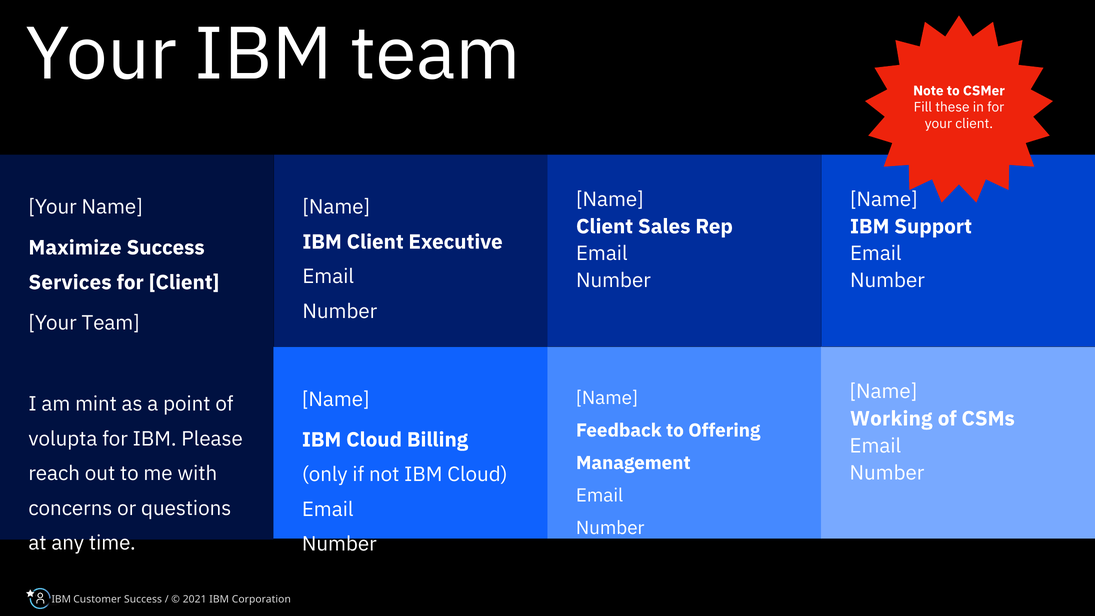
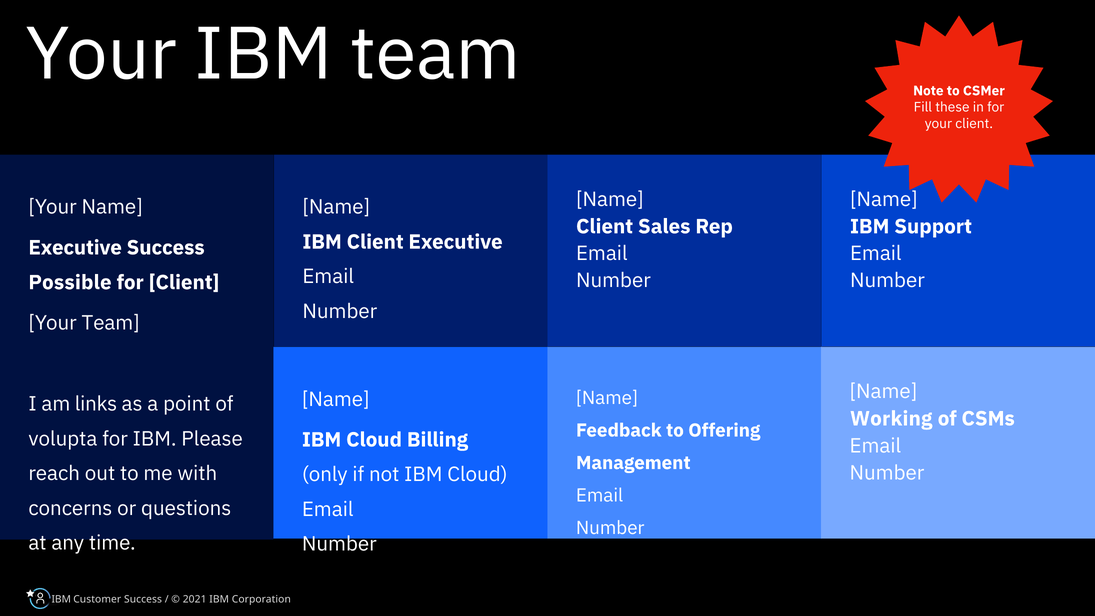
Maximize at (75, 248): Maximize -> Executive
Services: Services -> Possible
mint: mint -> links
